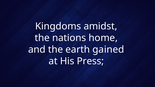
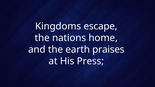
amidst: amidst -> escape
gained: gained -> praises
